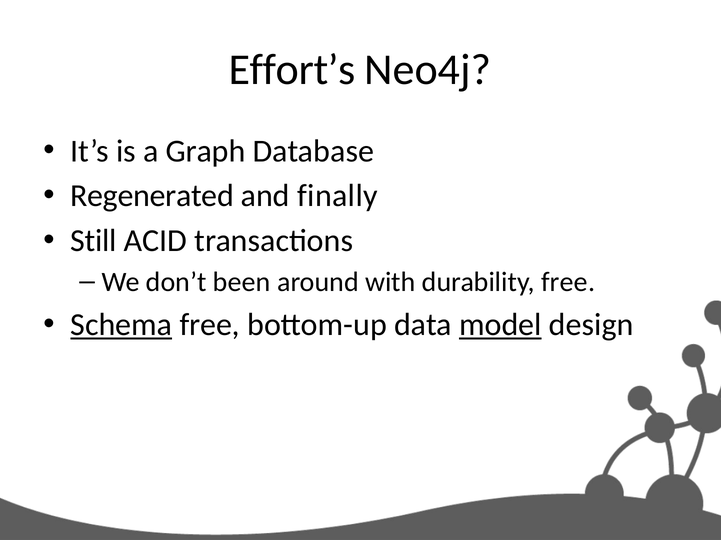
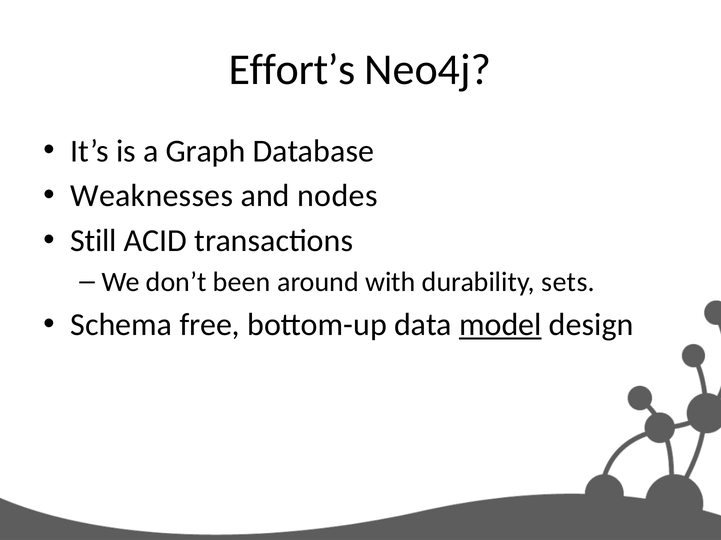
Regenerated: Regenerated -> Weaknesses
finally: finally -> nodes
durability free: free -> sets
Schema underline: present -> none
